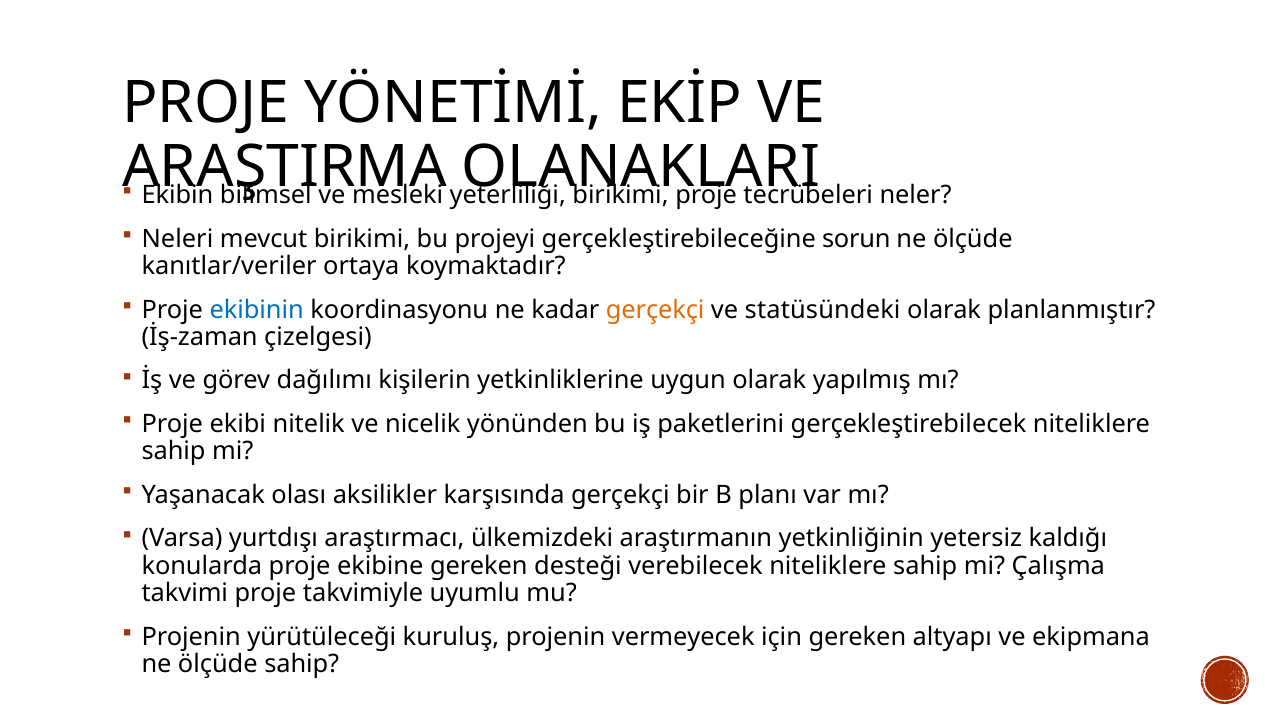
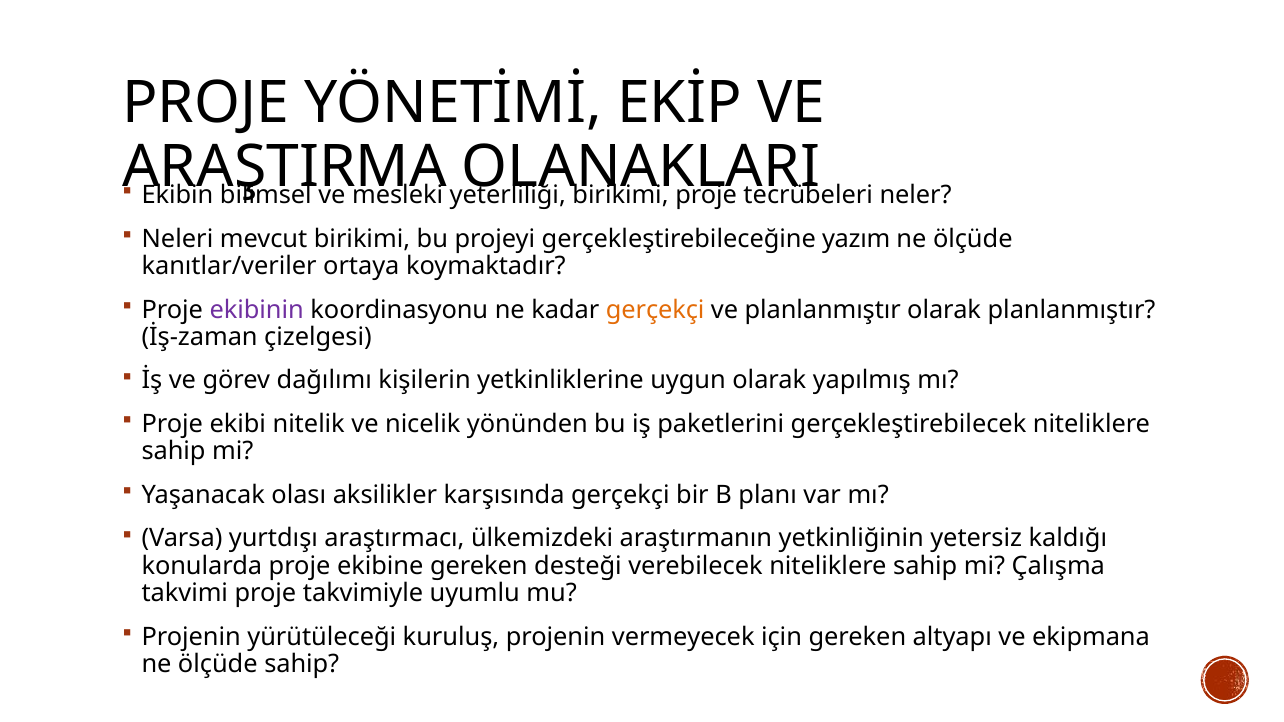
sorun: sorun -> yazım
ekibinin colour: blue -> purple
ve statüsündeki: statüsündeki -> planlanmıştır
